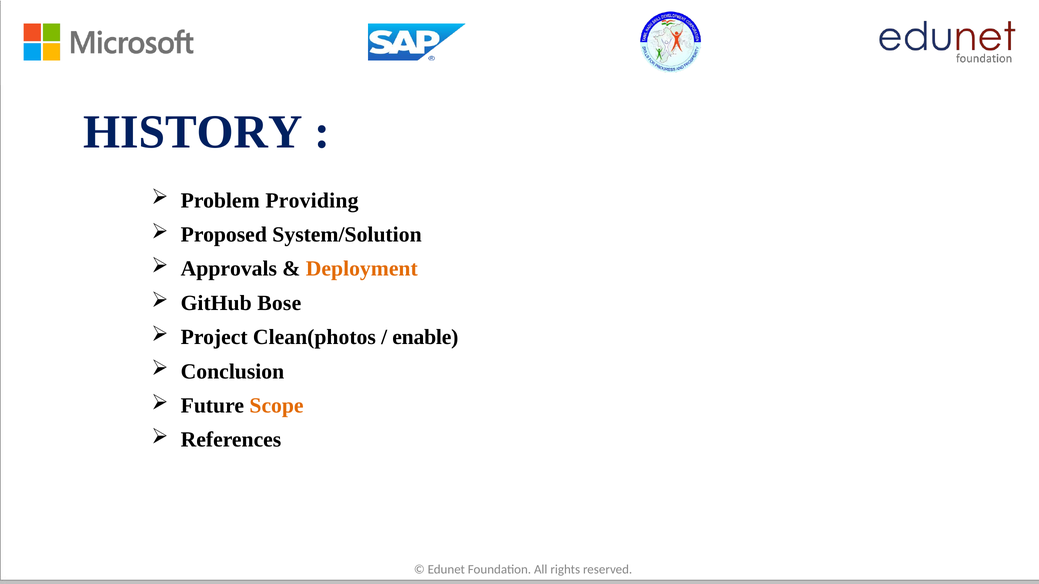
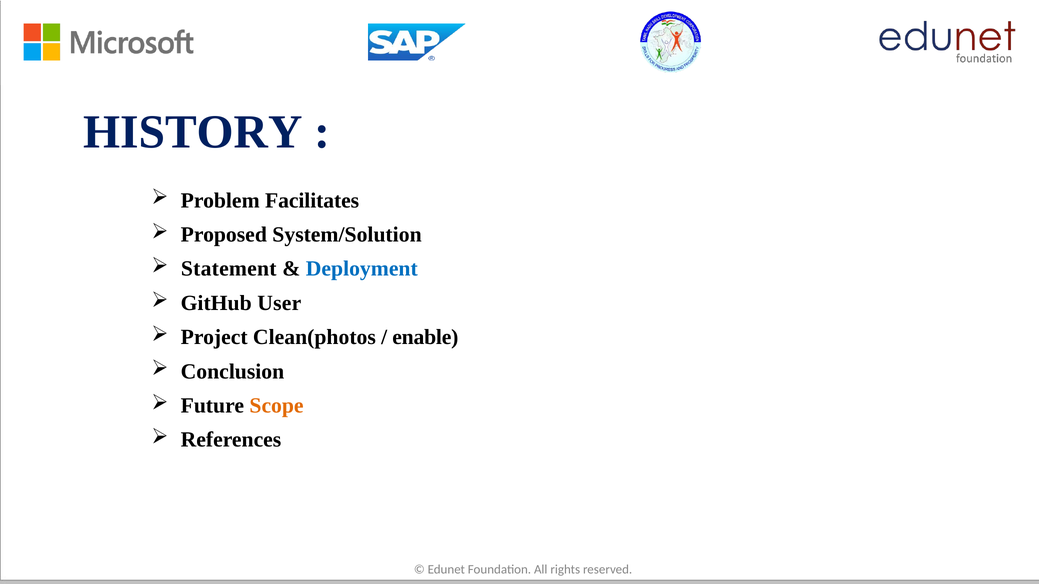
Providing: Providing -> Facilitates
Approvals: Approvals -> Statement
Deployment colour: orange -> blue
Bose: Bose -> User
